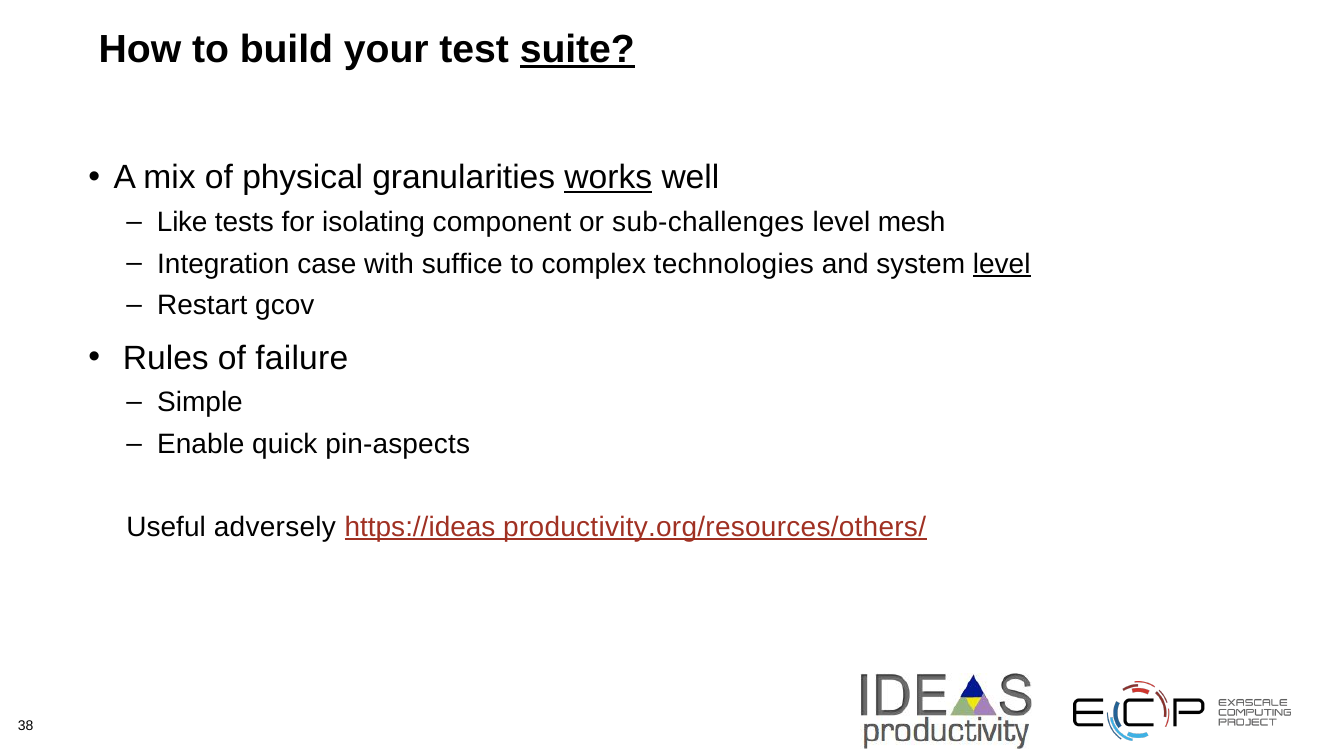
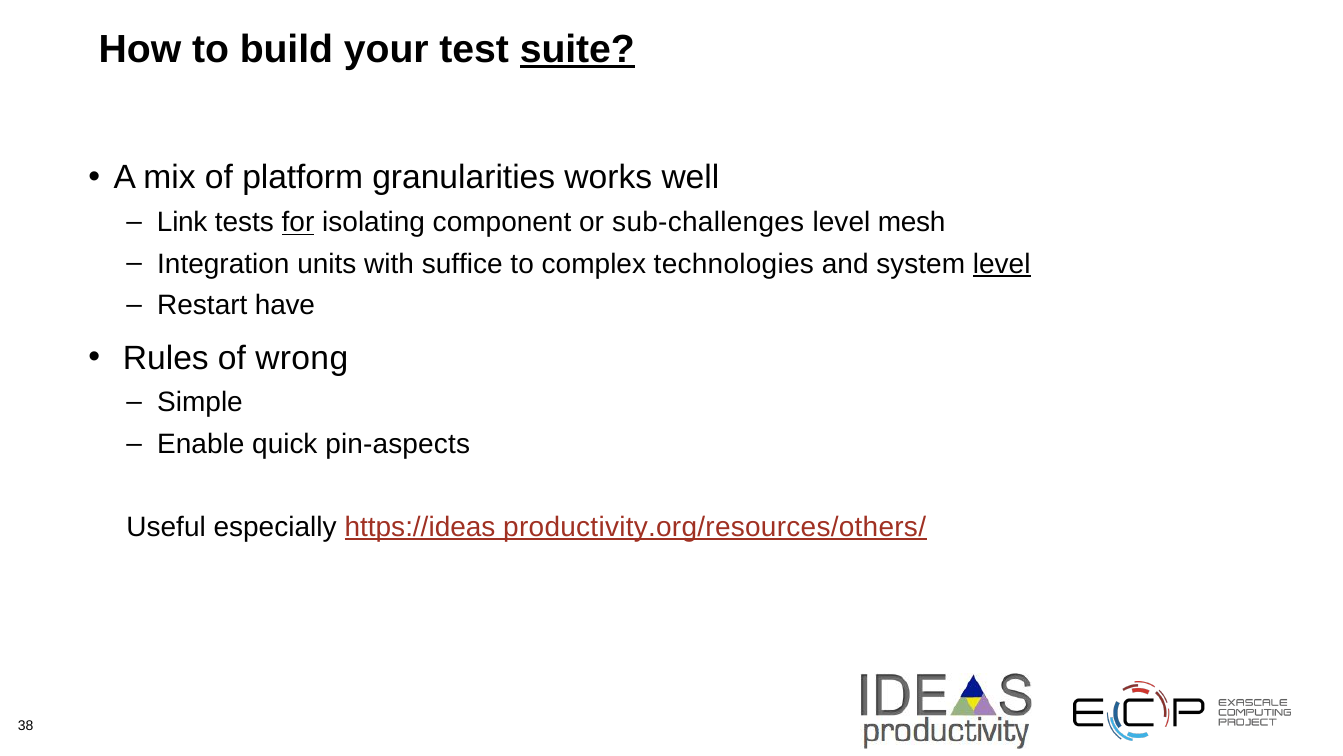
physical: physical -> platform
works underline: present -> none
Like: Like -> Link
for underline: none -> present
case: case -> units
gcov: gcov -> have
failure: failure -> wrong
adversely: adversely -> especially
